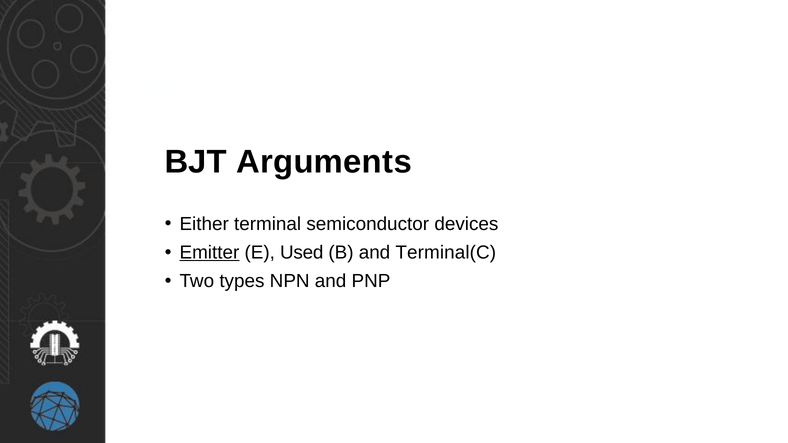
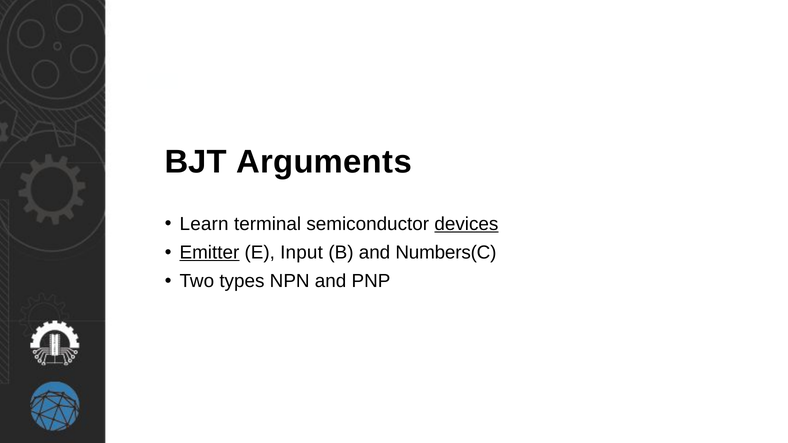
Either: Either -> Learn
devices underline: none -> present
Used: Used -> Input
Terminal(C: Terminal(C -> Numbers(C
